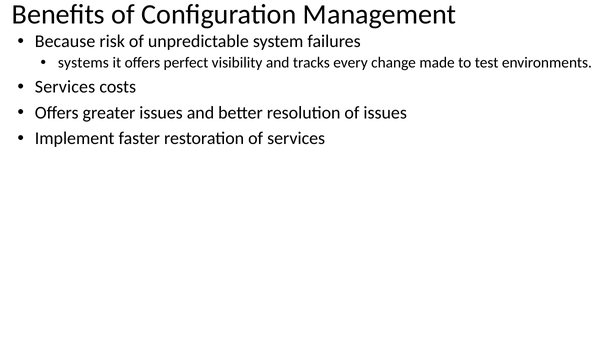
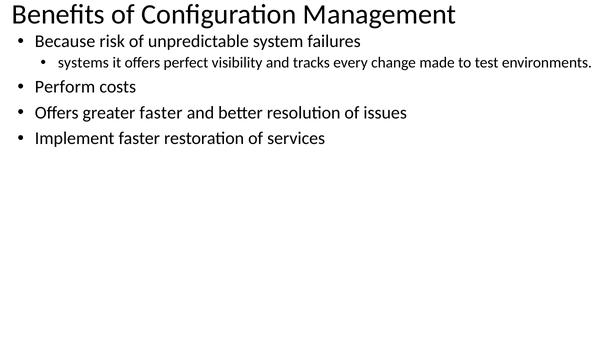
Services at (65, 87): Services -> Perform
greater issues: issues -> faster
